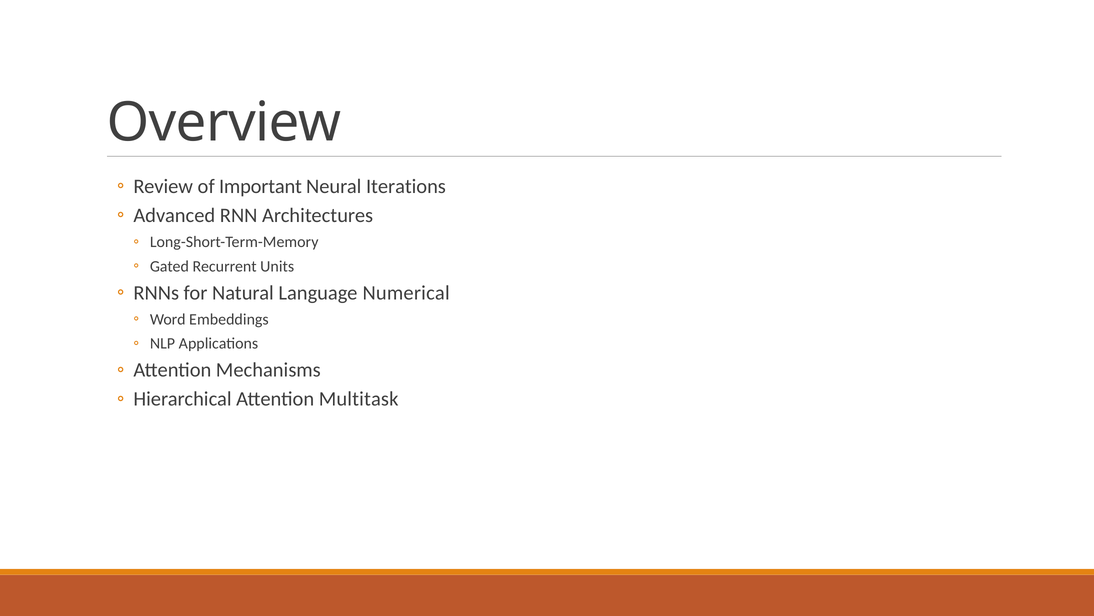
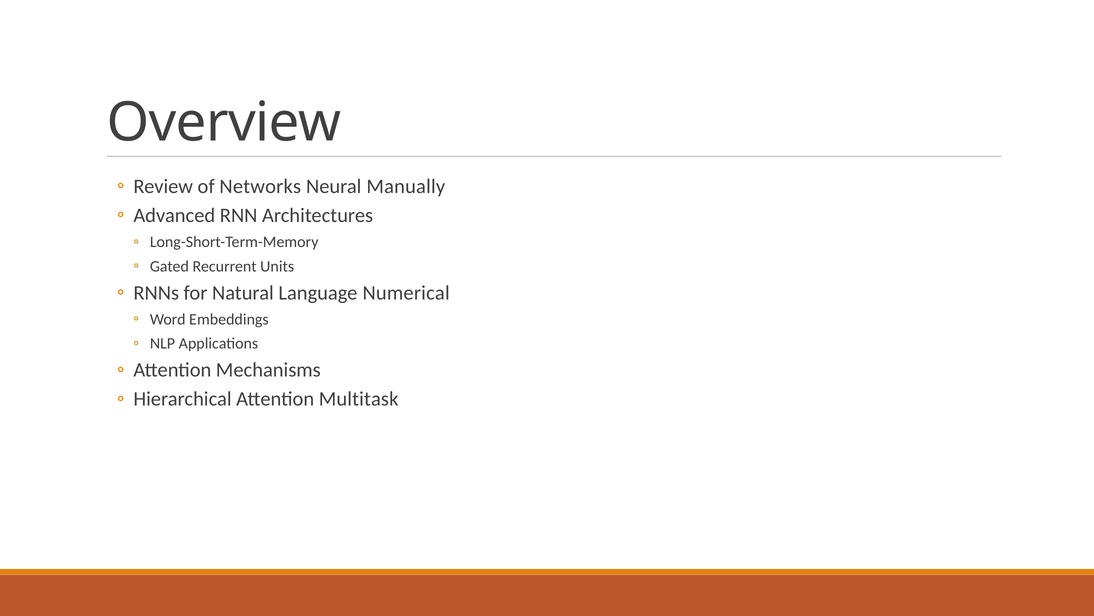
Important: Important -> Networks
Iterations: Iterations -> Manually
